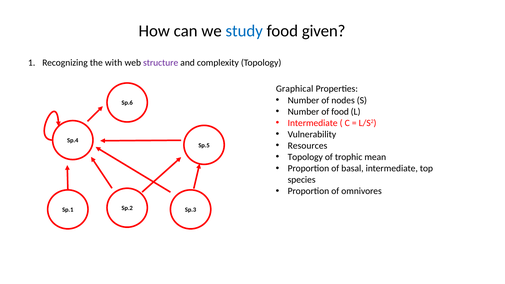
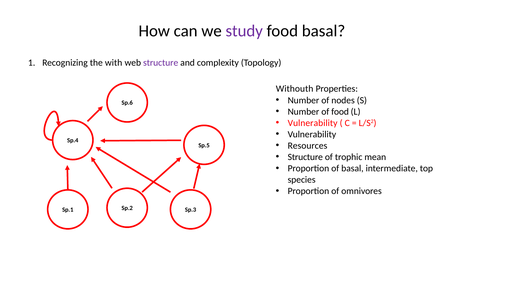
study colour: blue -> purple
food given: given -> basal
Graphical: Graphical -> Withouth
Intermediate at (313, 123): Intermediate -> Vulnerability
Topology at (305, 157): Topology -> Structure
